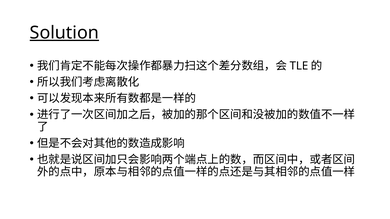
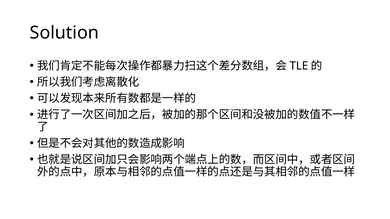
Solution underline: present -> none
